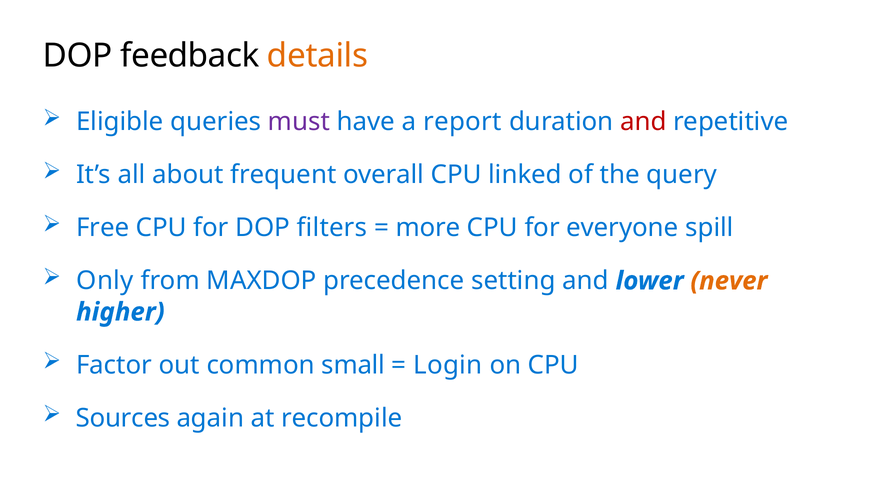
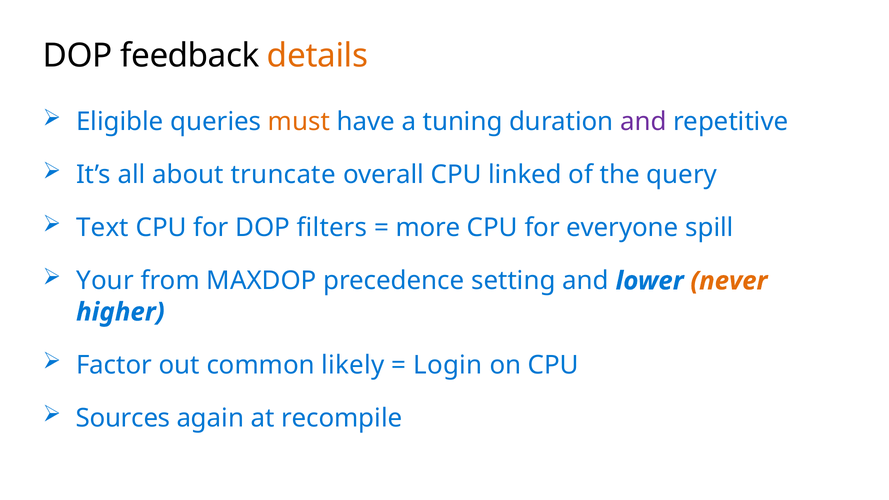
must colour: purple -> orange
report: report -> tuning
and at (643, 122) colour: red -> purple
frequent: frequent -> truncate
Free: Free -> Text
Only: Only -> Your
small: small -> likely
